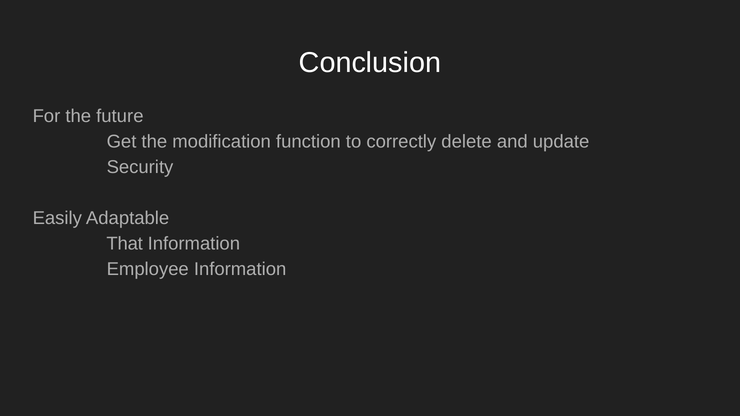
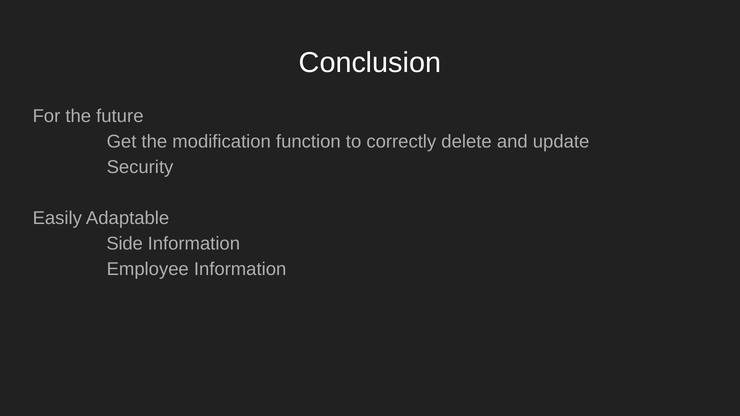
That: That -> Side
